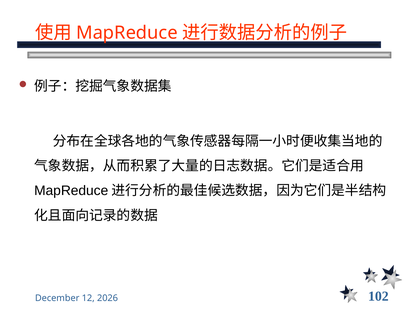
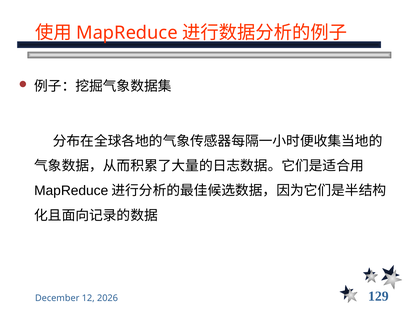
102: 102 -> 129
